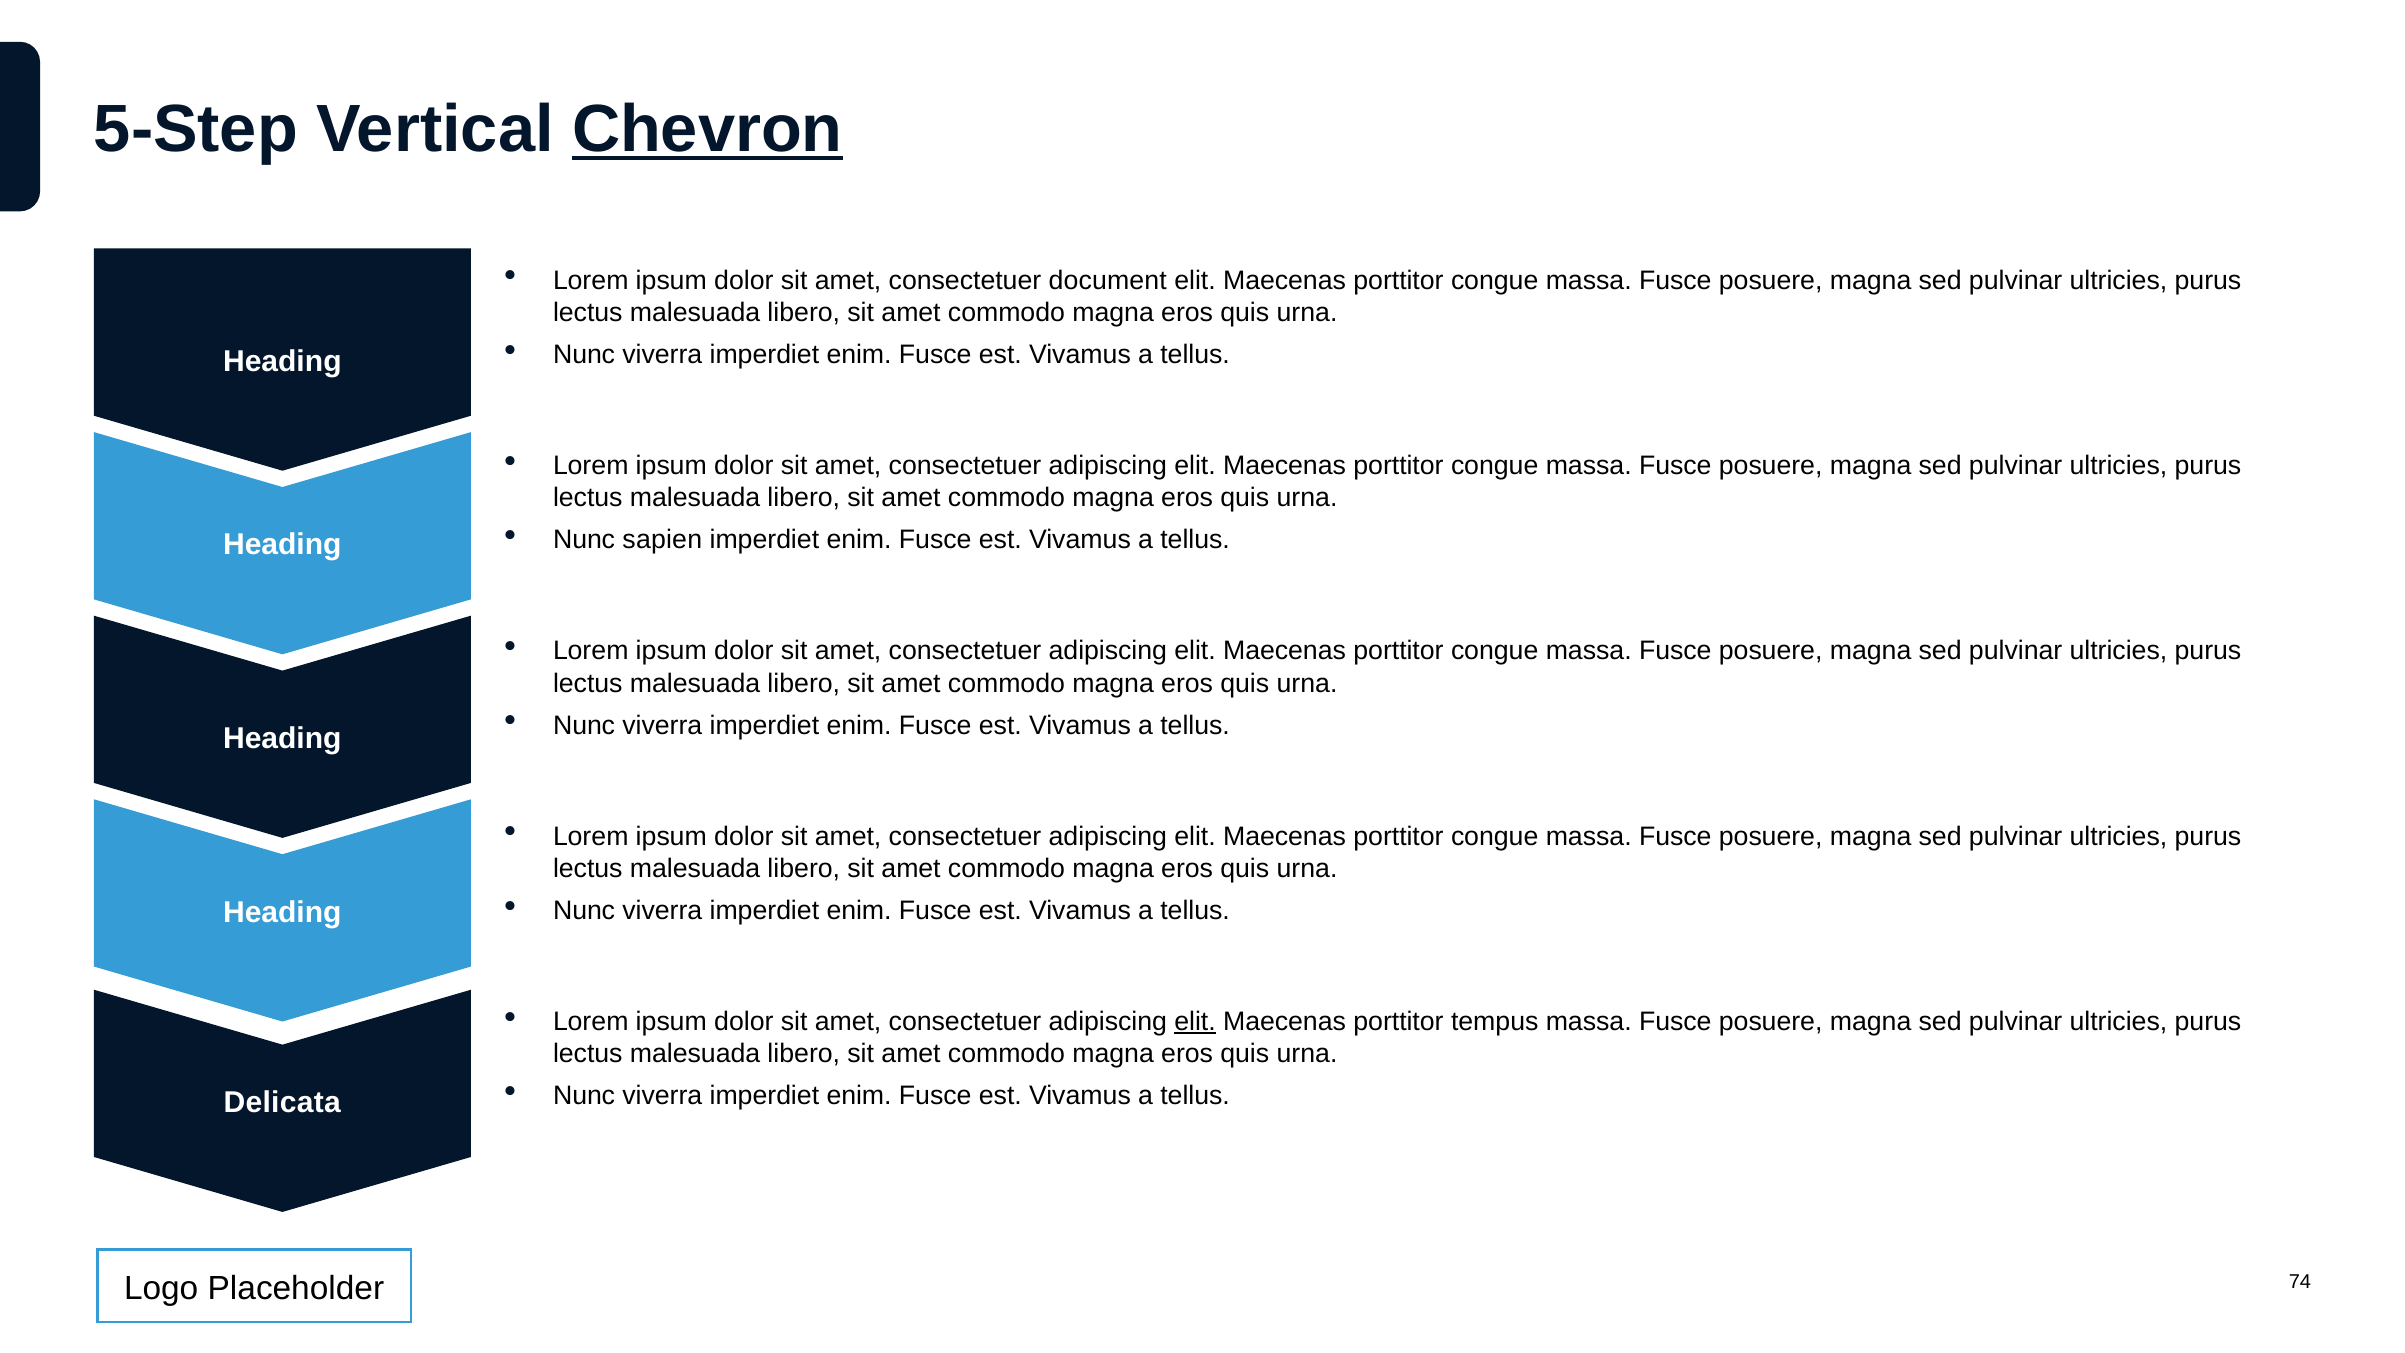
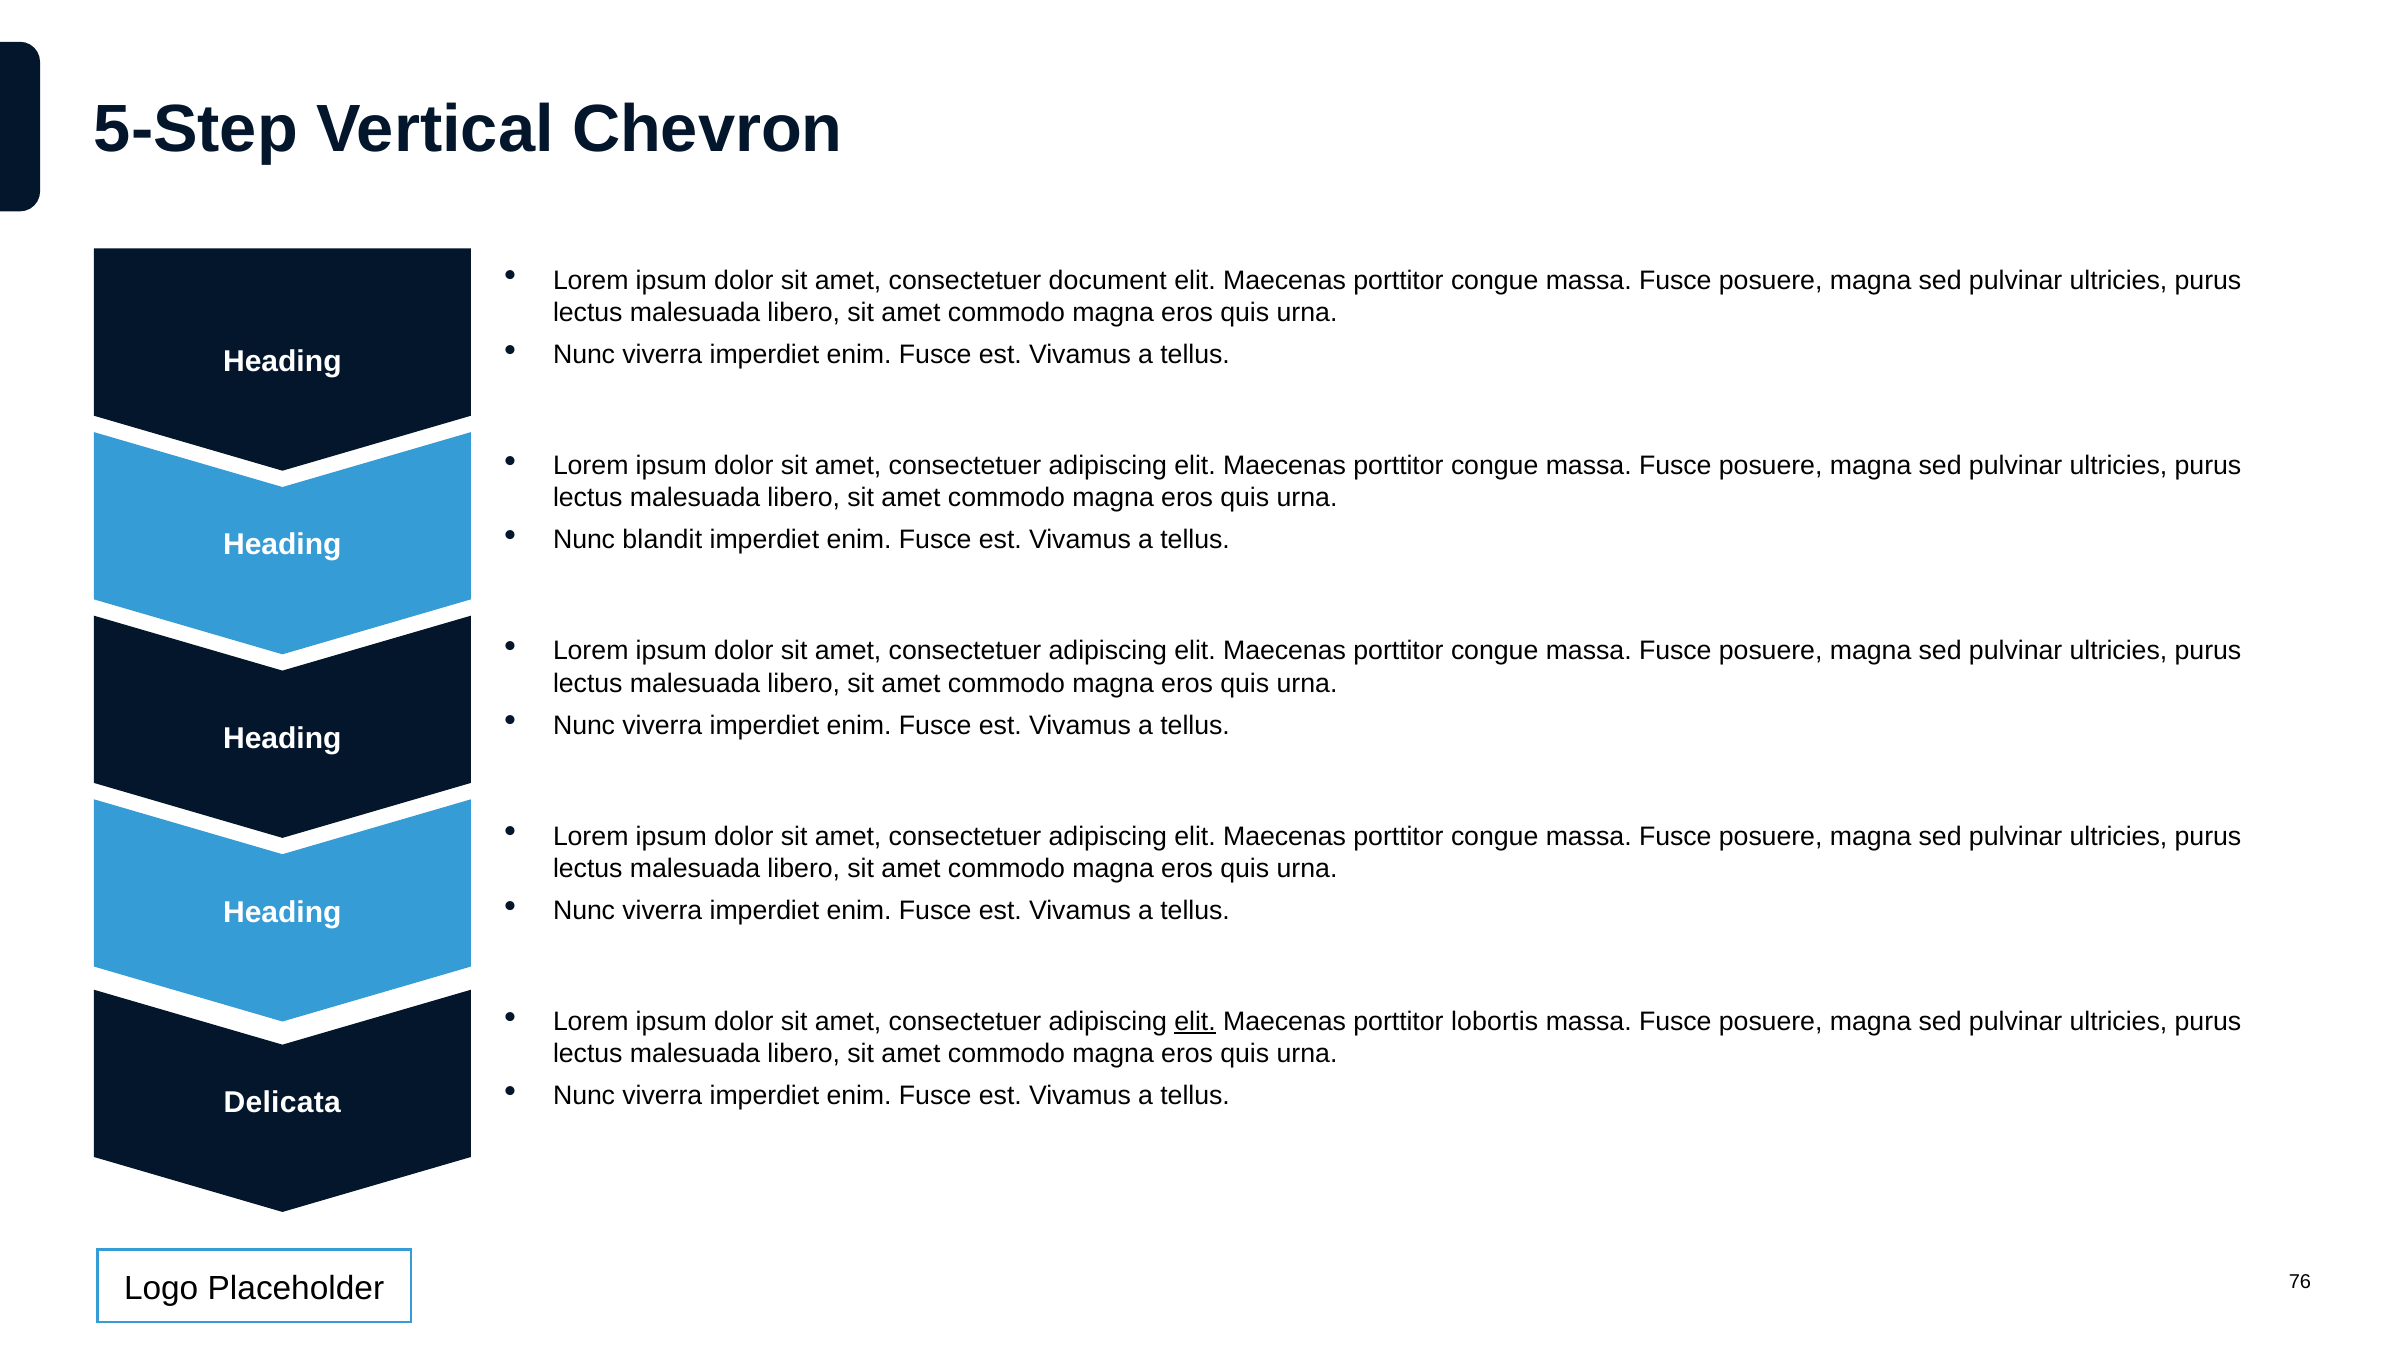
Chevron underline: present -> none
sapien: sapien -> blandit
tempus: tempus -> lobortis
74: 74 -> 76
